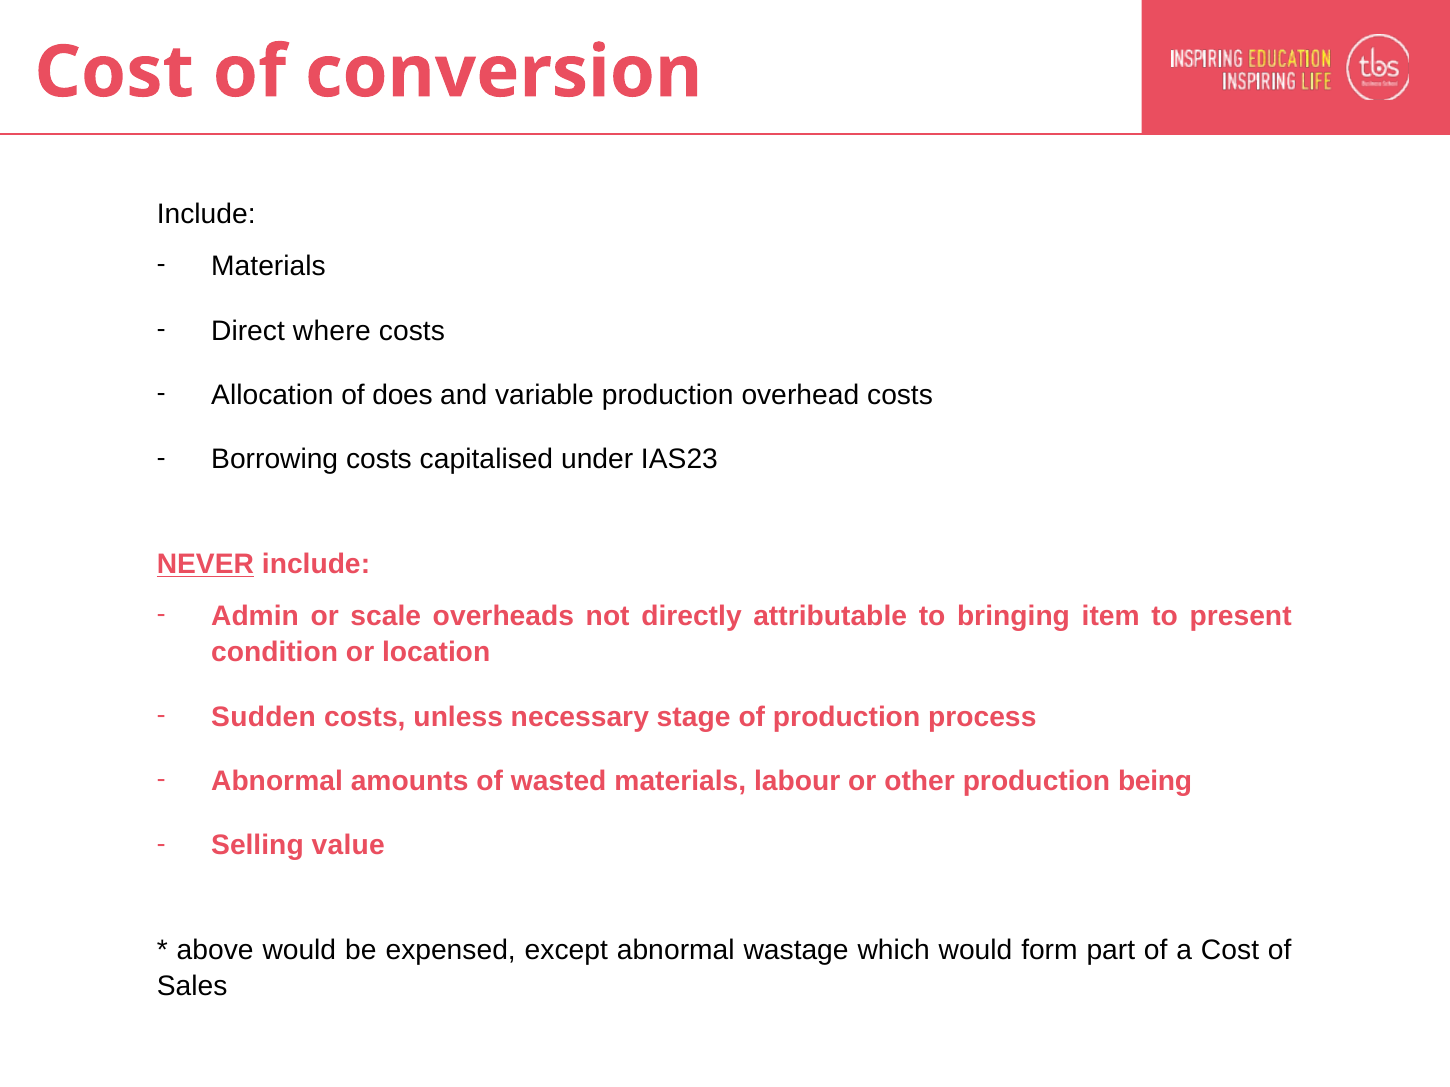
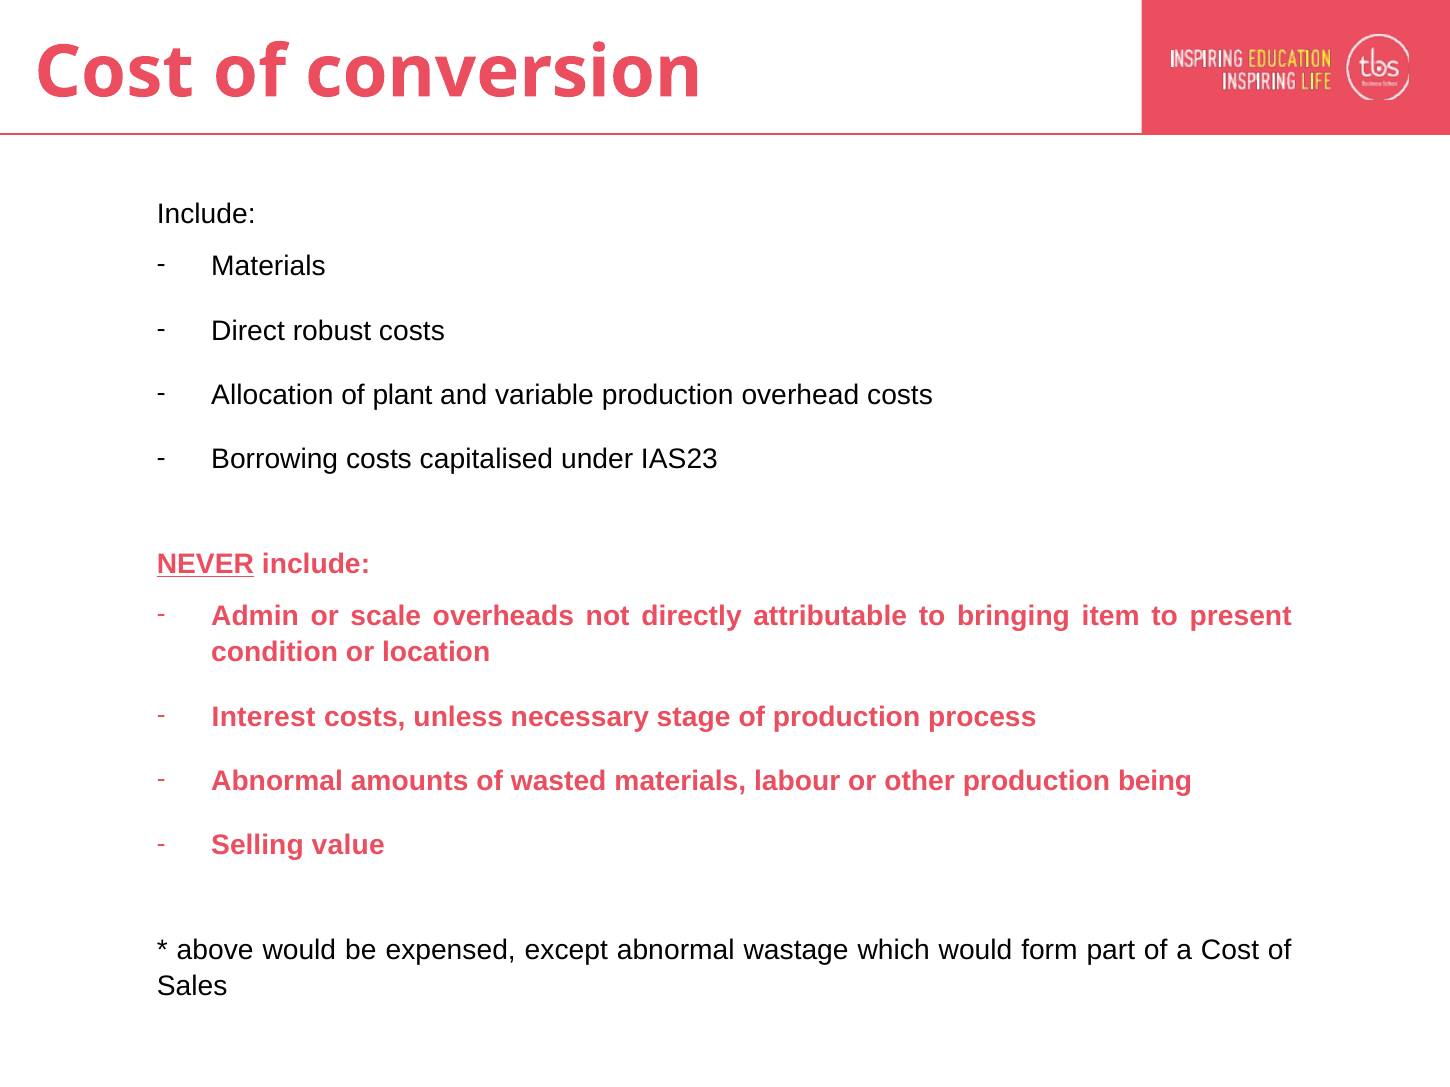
where: where -> robust
does: does -> plant
Sudden: Sudden -> Interest
